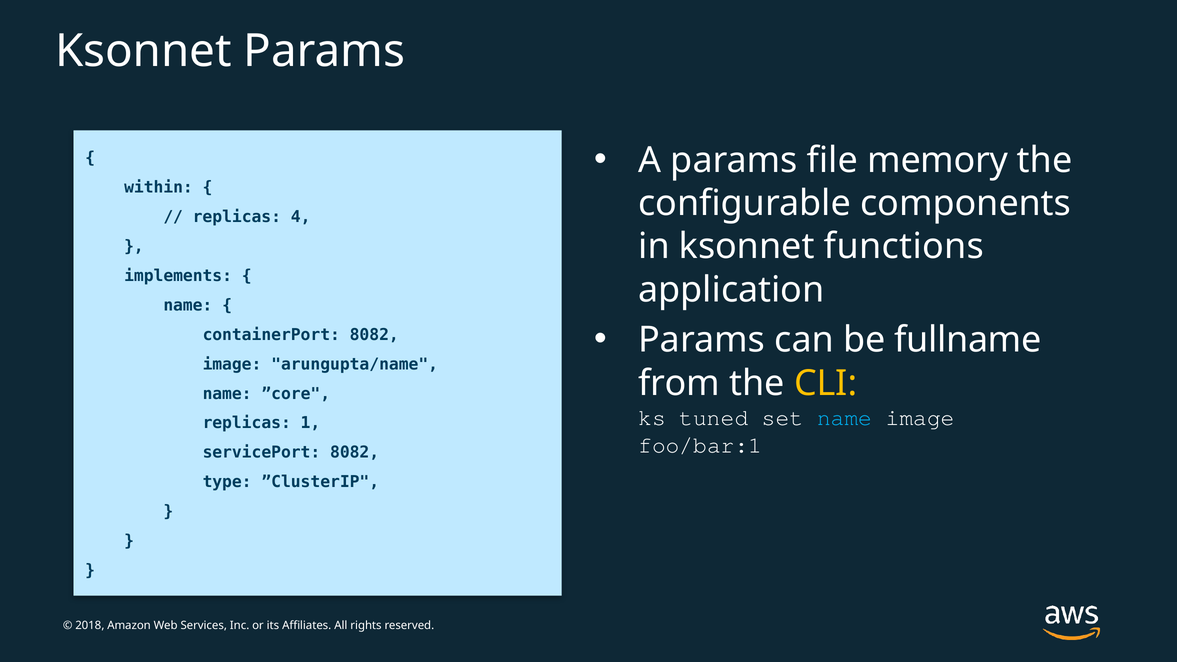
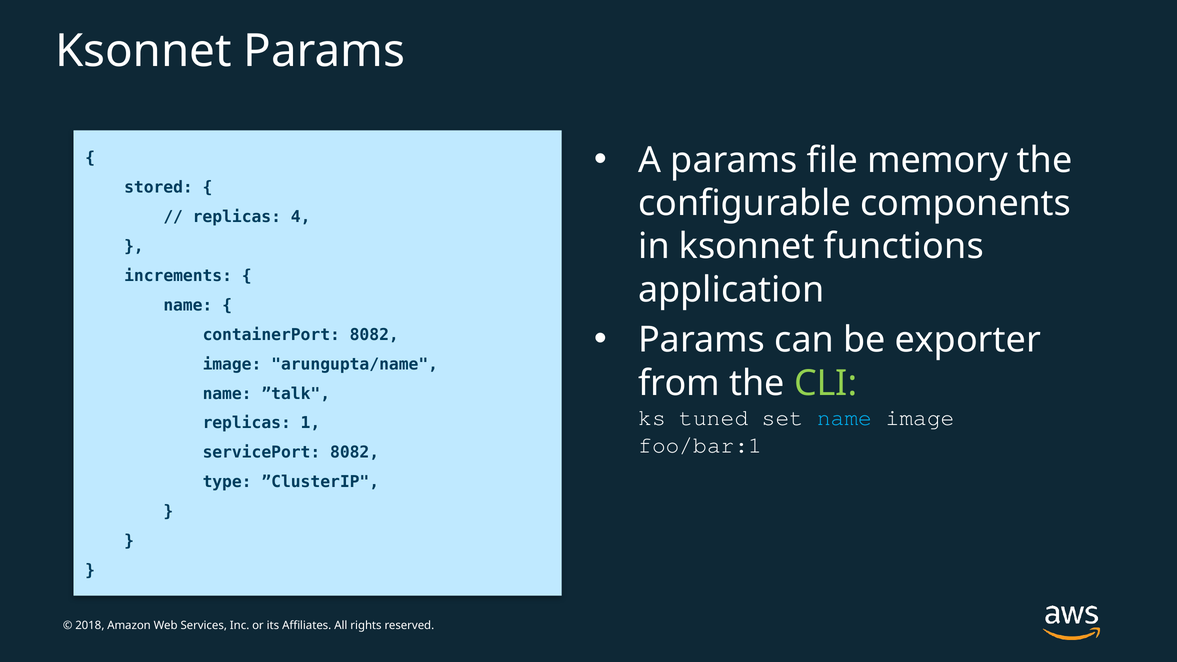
within: within -> stored
implements: implements -> increments
fullname: fullname -> exporter
CLI colour: yellow -> light green
”core: ”core -> ”talk
